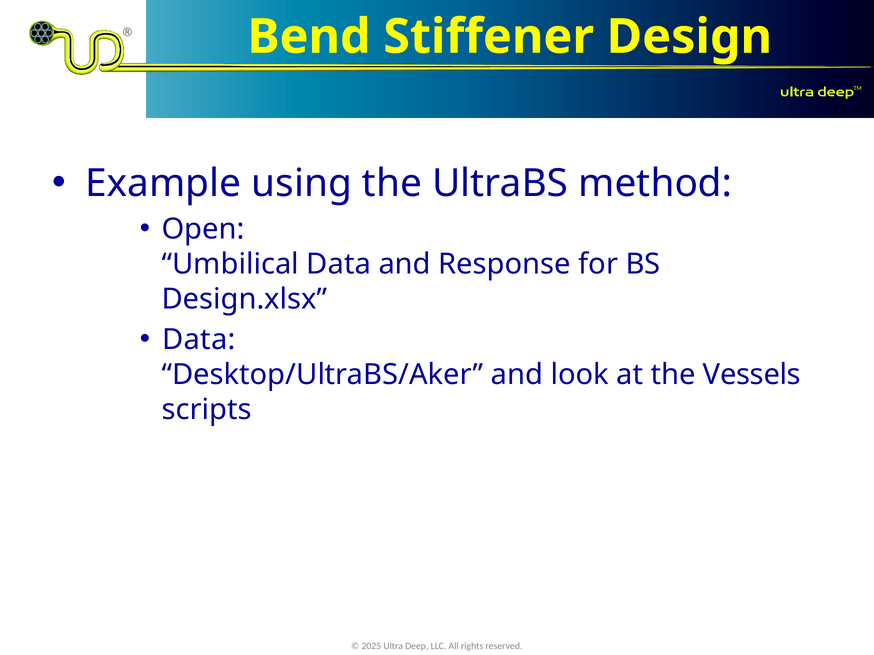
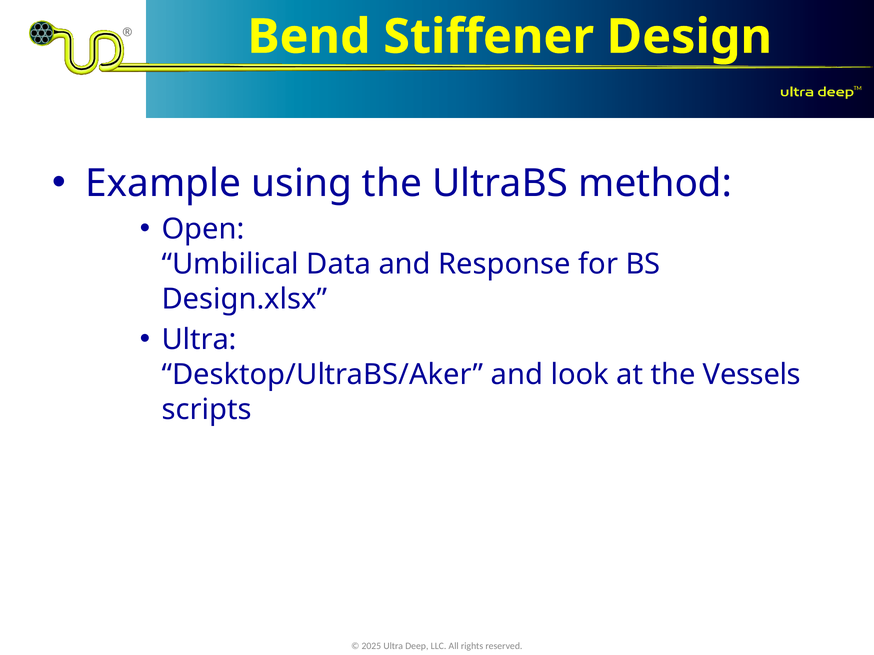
Data at (199, 340): Data -> Ultra
